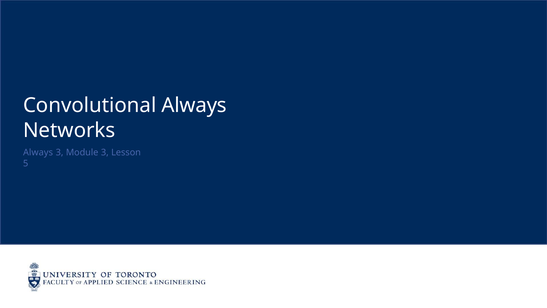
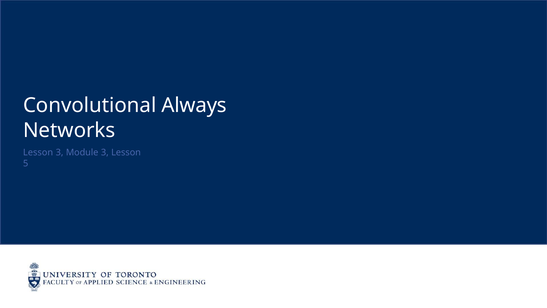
Always at (38, 152): Always -> Lesson
